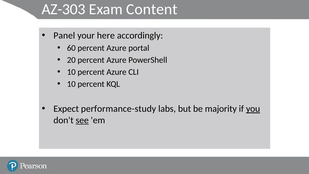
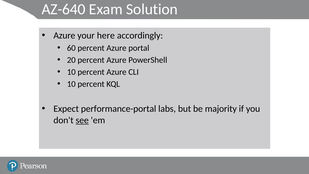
AZ-303: AZ-303 -> AZ-640
Content: Content -> Solution
Panel at (64, 35): Panel -> Azure
performance-study: performance-study -> performance-portal
you underline: present -> none
